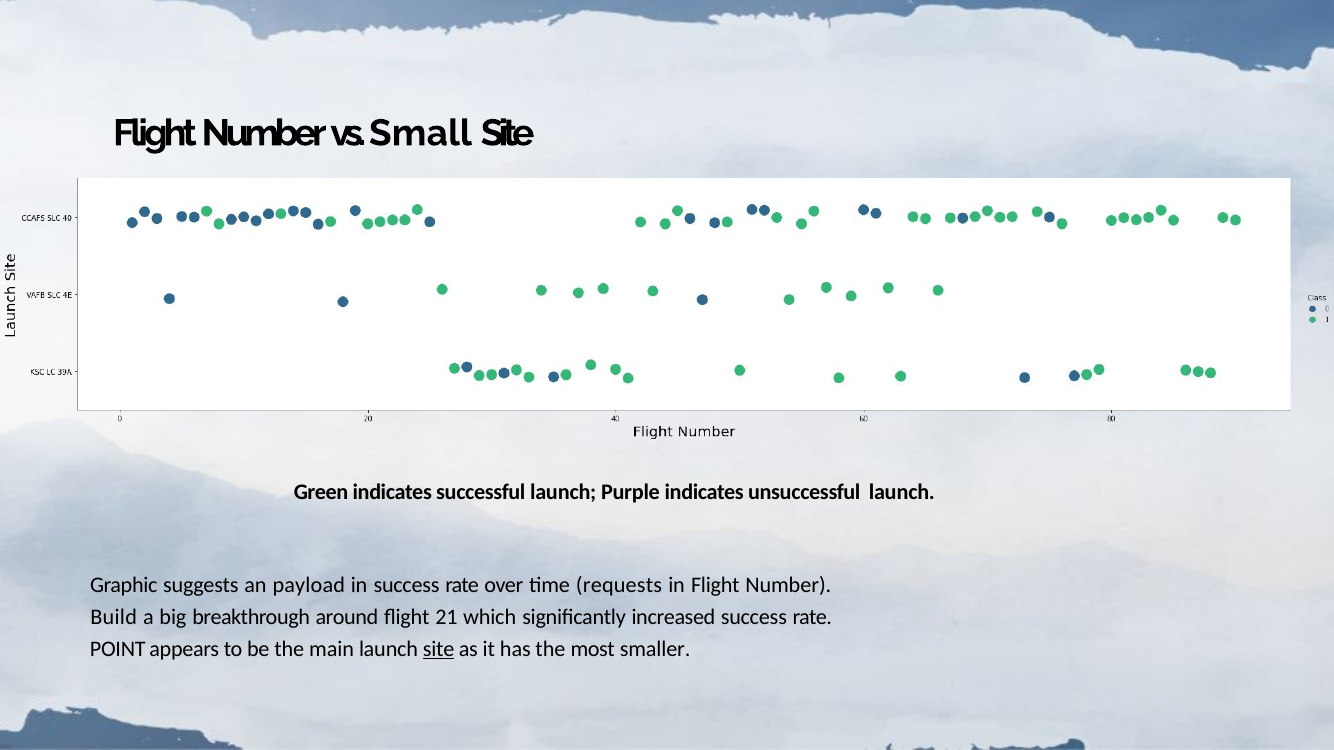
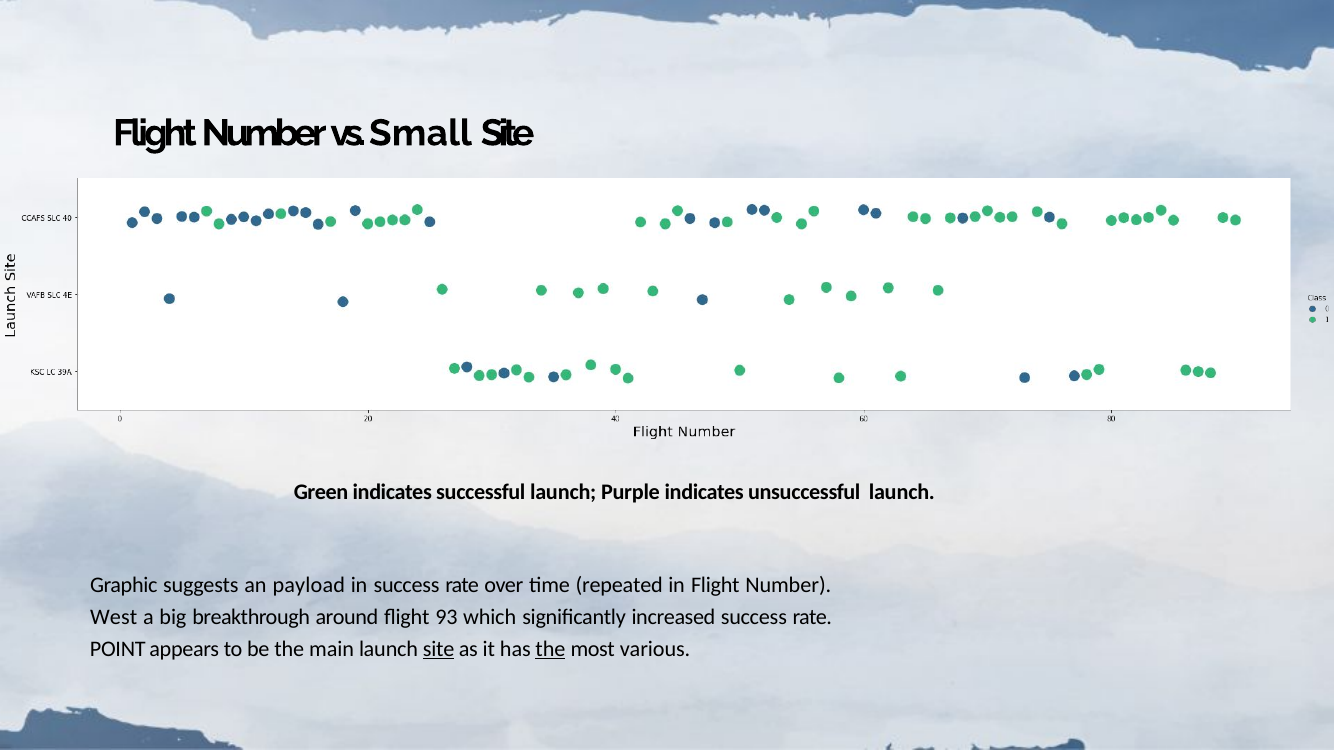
requests: requests -> repeated
Build: Build -> West
21: 21 -> 93
the at (550, 649) underline: none -> present
smaller: smaller -> various
